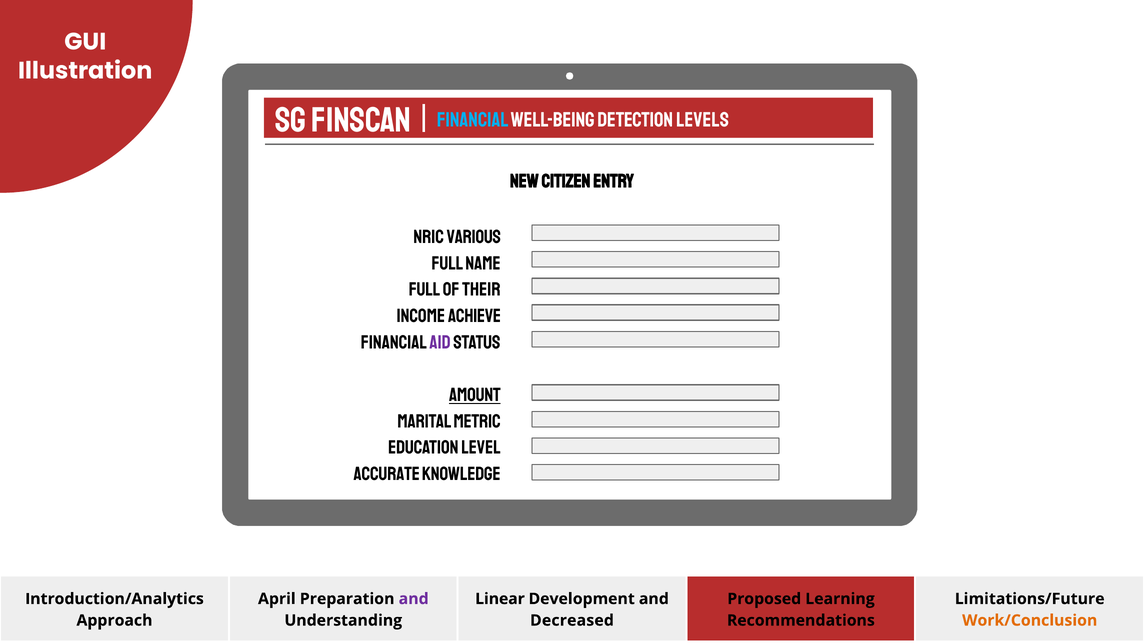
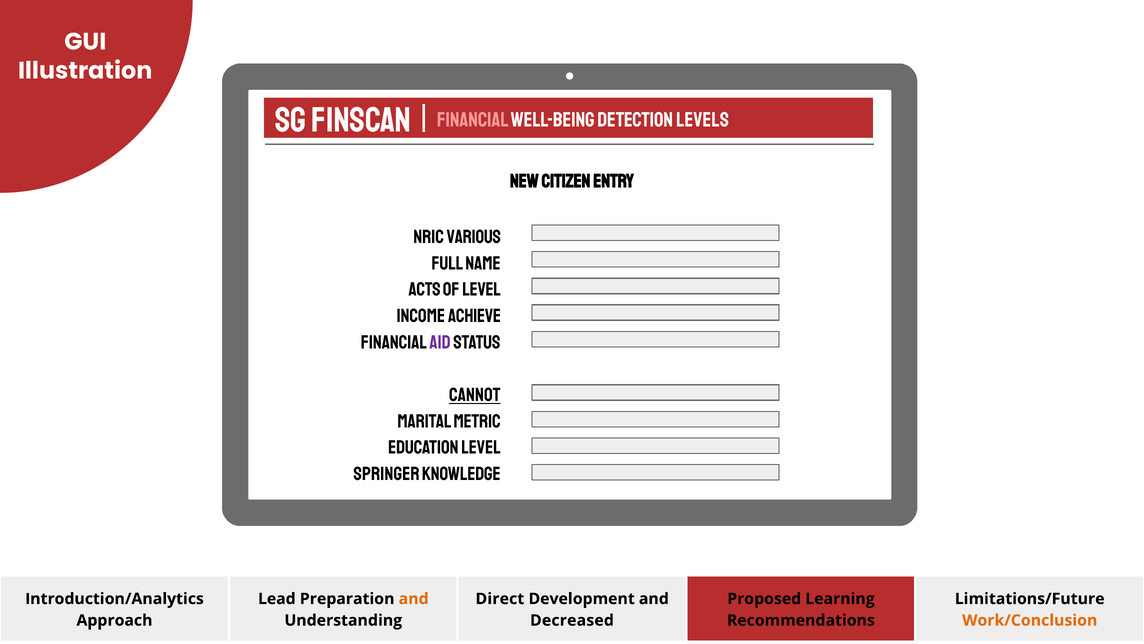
Financial at (473, 120) colour: light blue -> pink
Full at (425, 289): Full -> Acts
of their: their -> level
amount: amount -> cannot
Accurate: Accurate -> Springer
April: April -> Lead
and at (414, 598) colour: purple -> orange
Linear: Linear -> Direct
